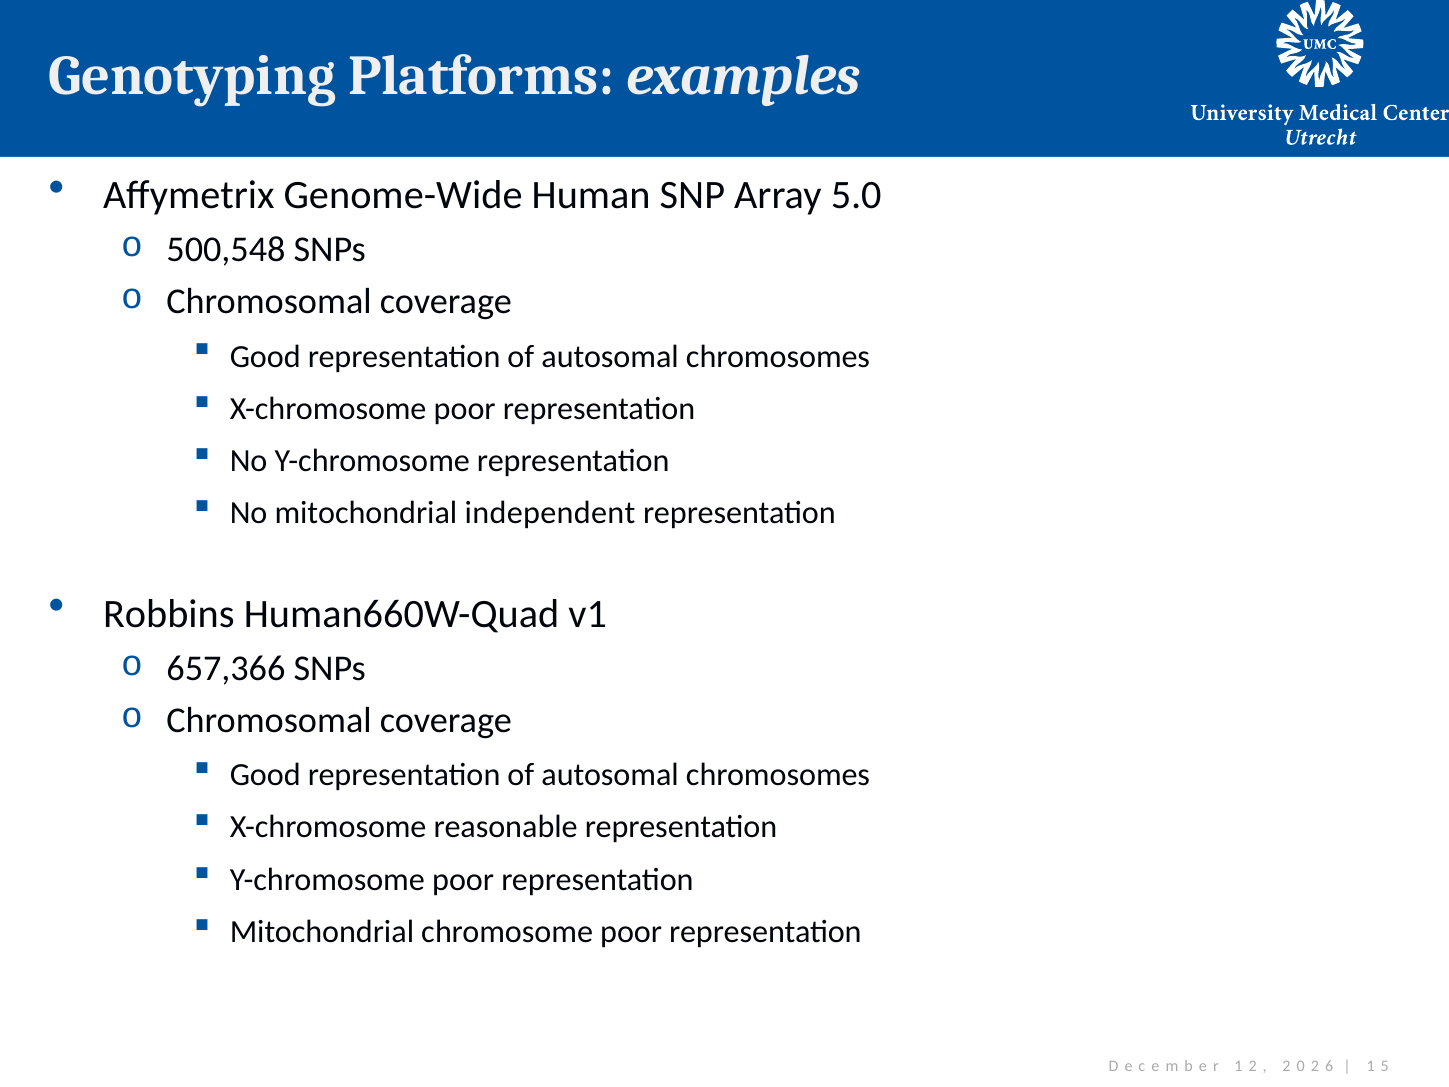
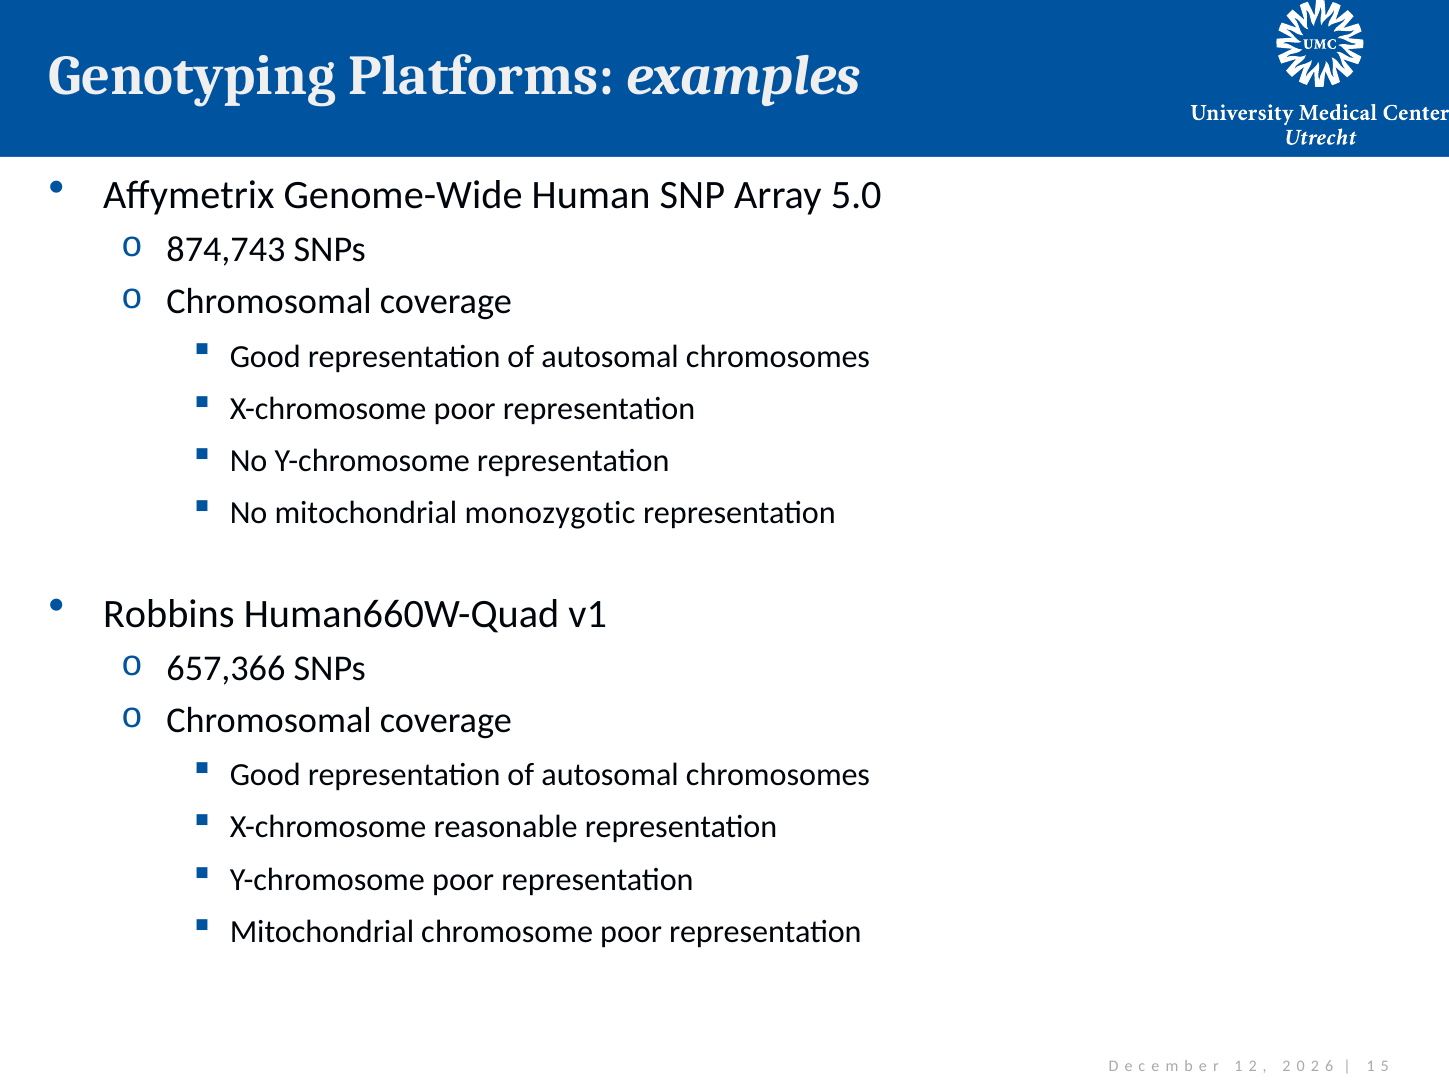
500,548: 500,548 -> 874,743
independent: independent -> monozygotic
